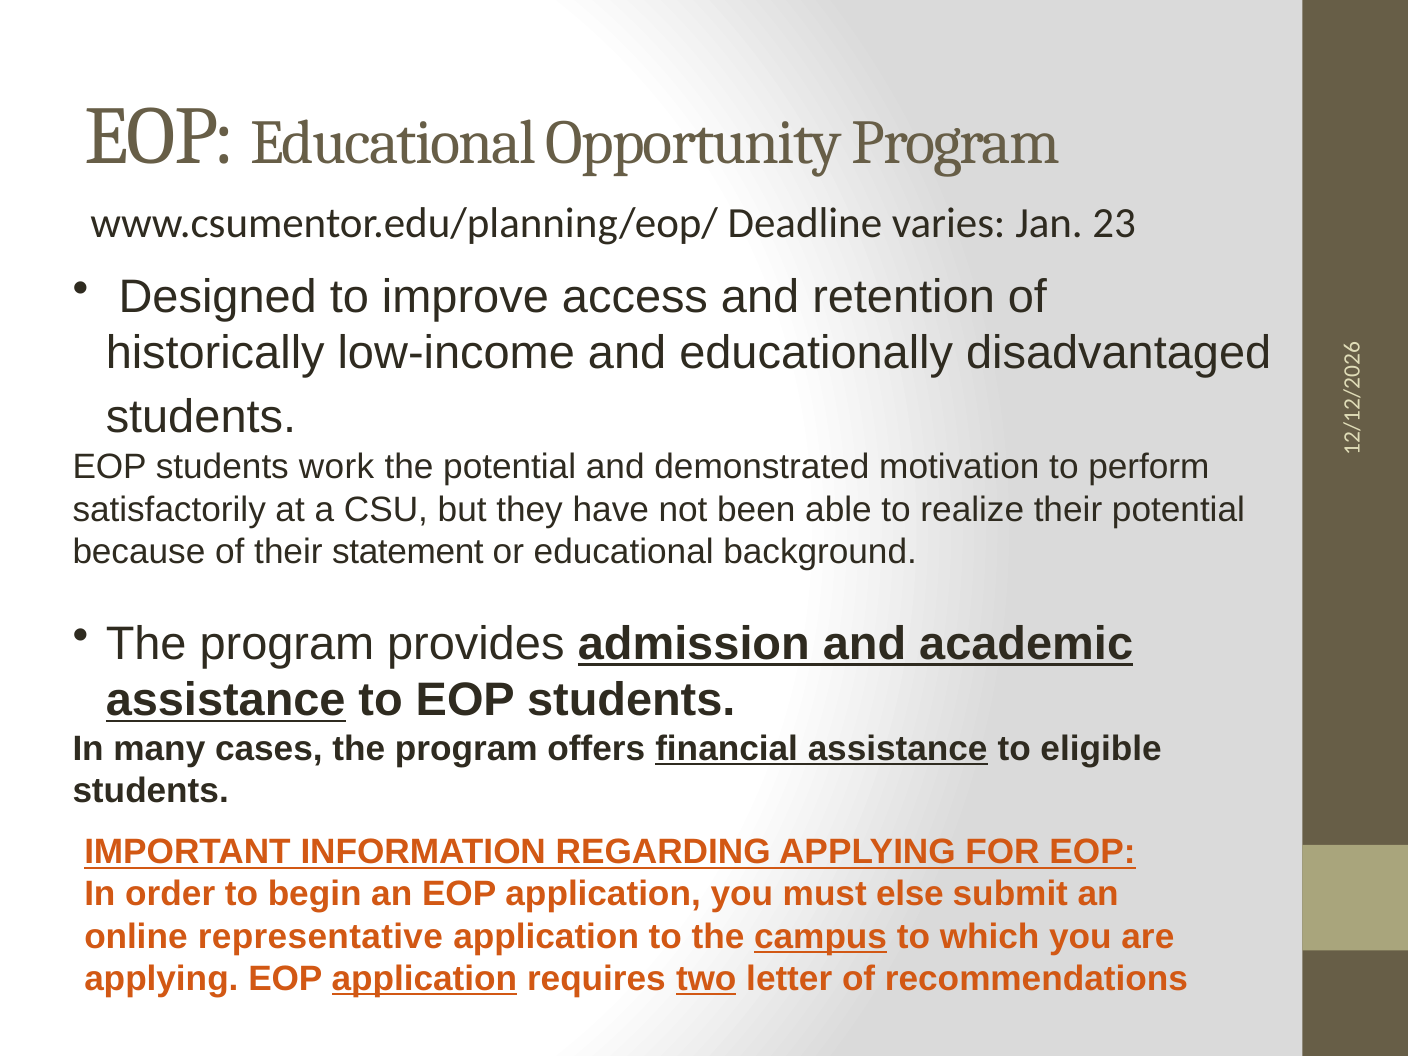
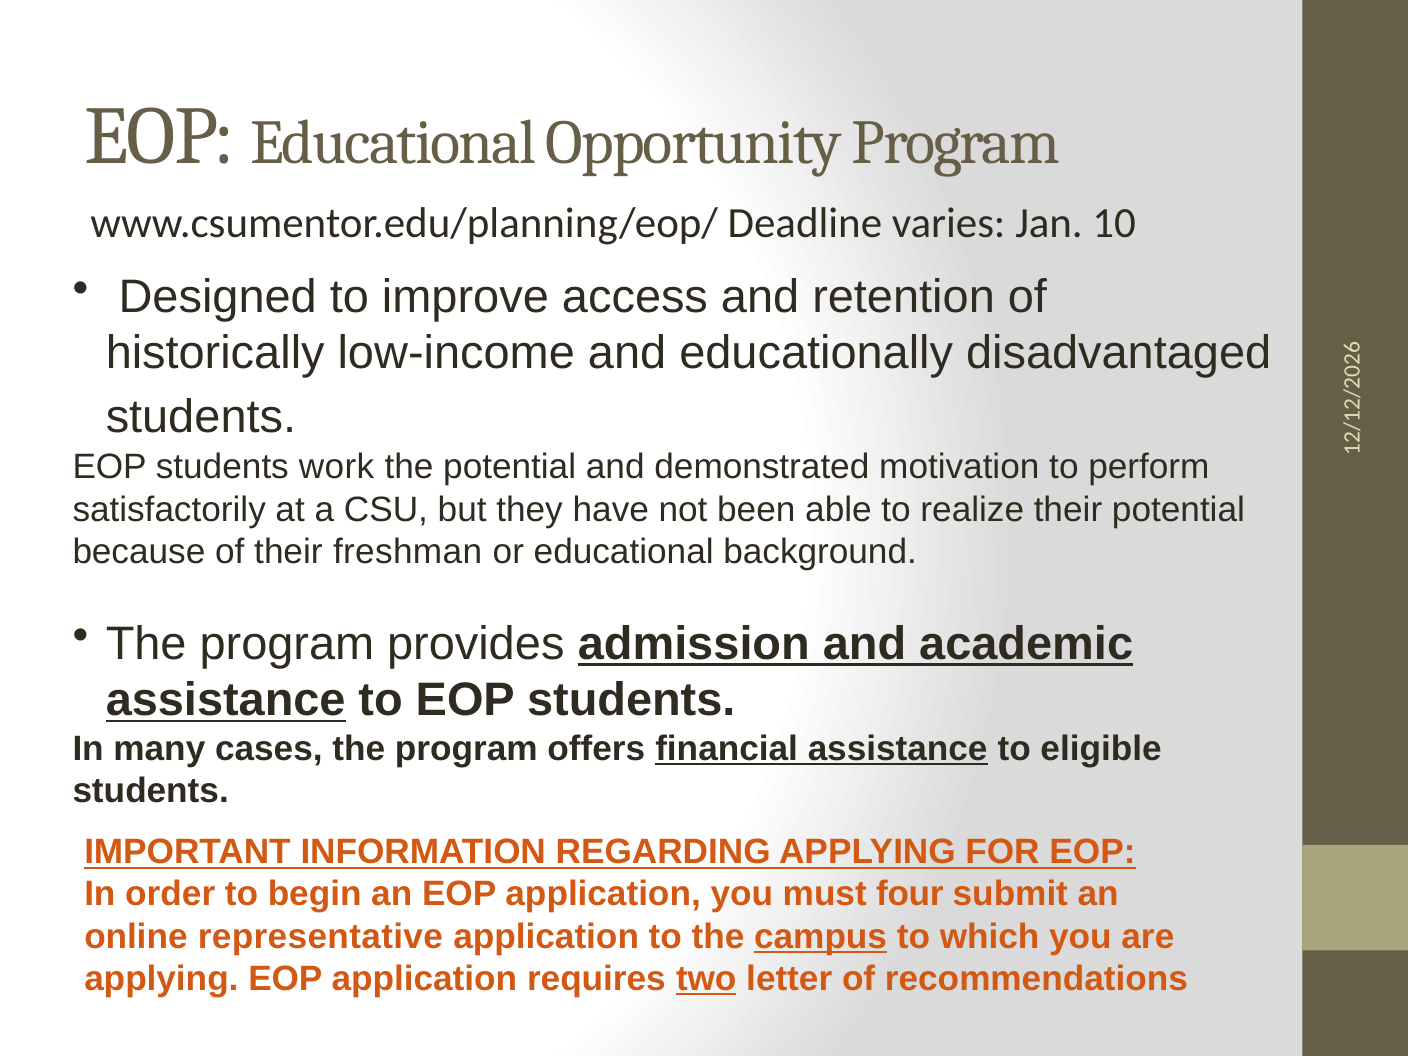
23: 23 -> 10
statement: statement -> freshman
else: else -> four
application at (424, 979) underline: present -> none
